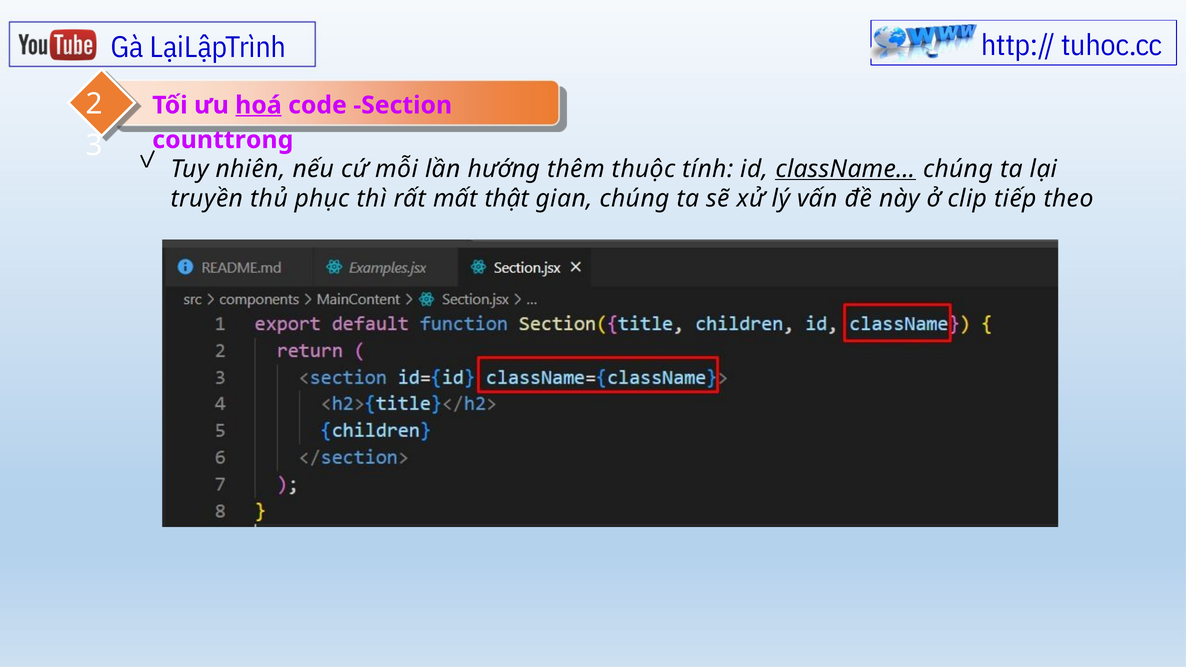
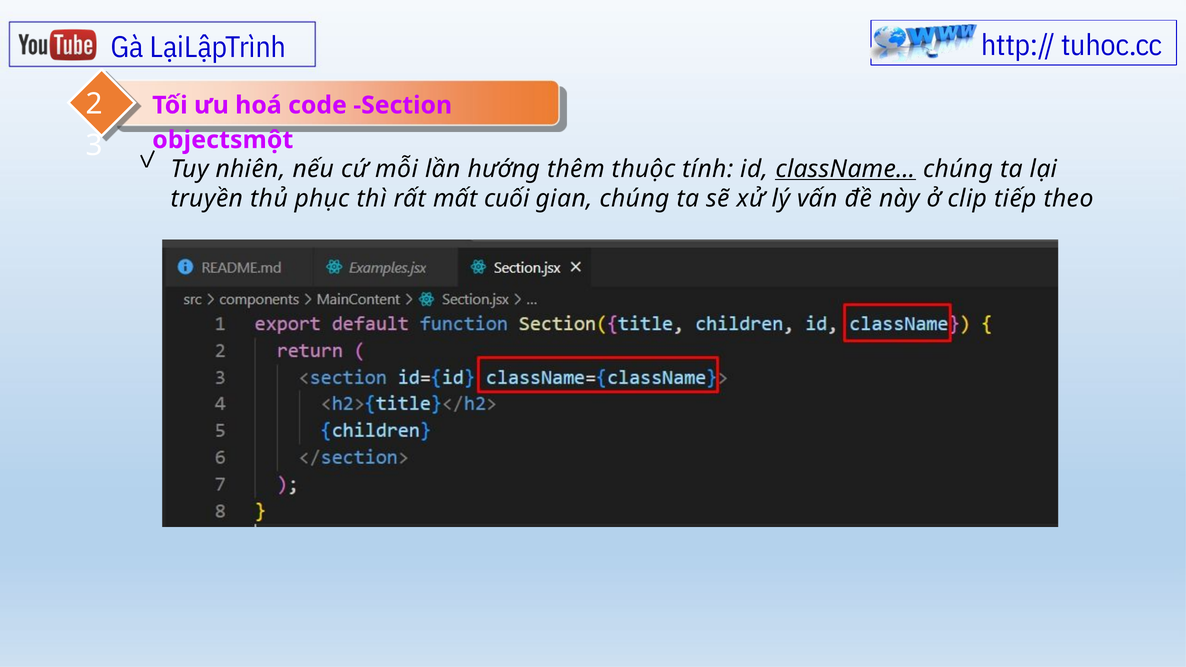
hoá underline: present -> none
counttrong: counttrong -> objectsmột
thật: thật -> cuối
